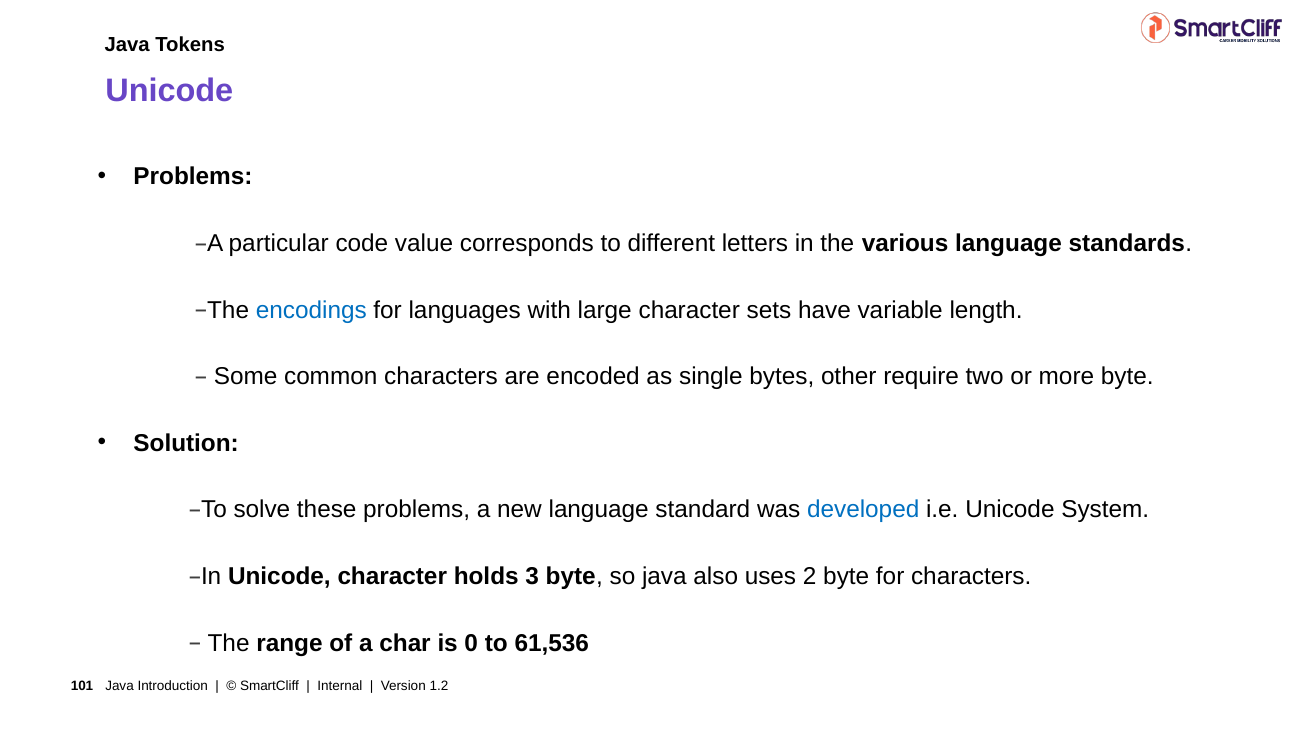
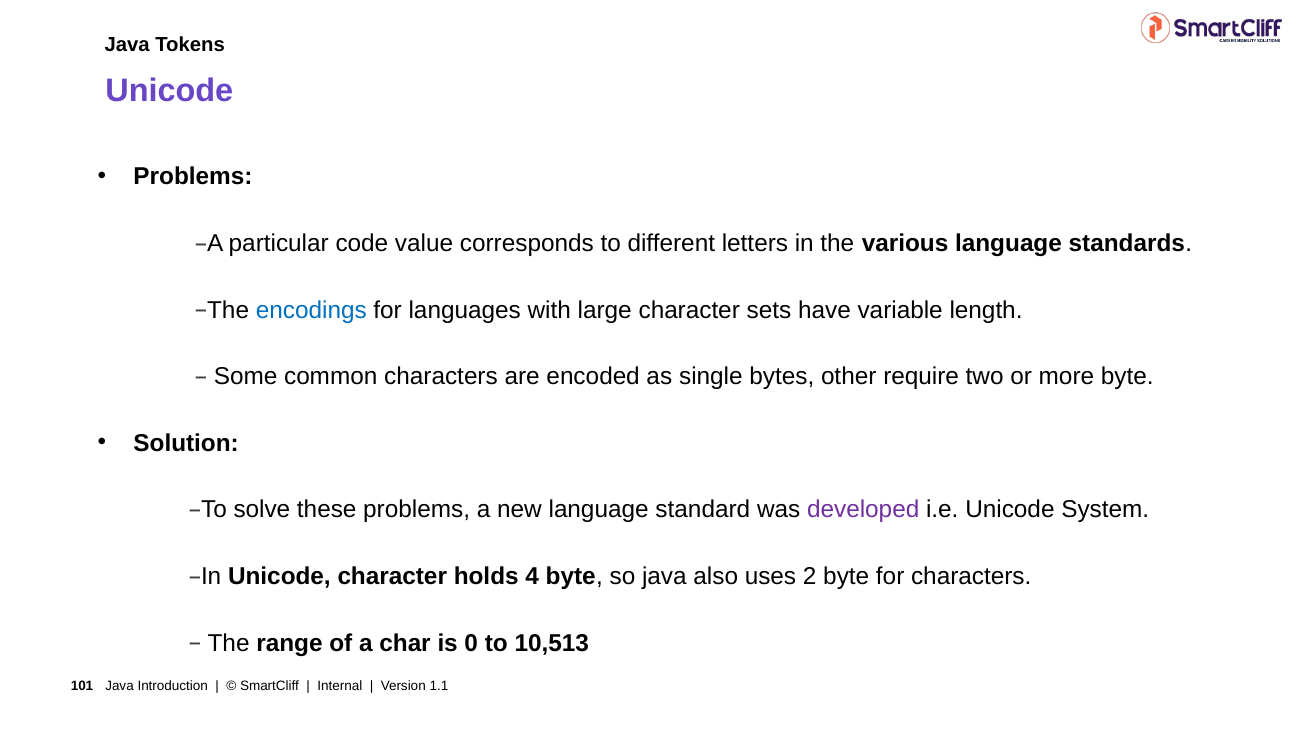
developed colour: blue -> purple
3: 3 -> 4
61,536: 61,536 -> 10,513
1.2: 1.2 -> 1.1
